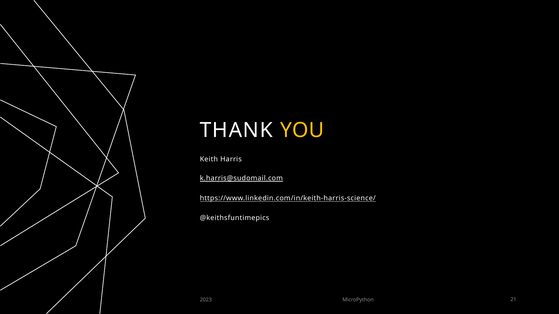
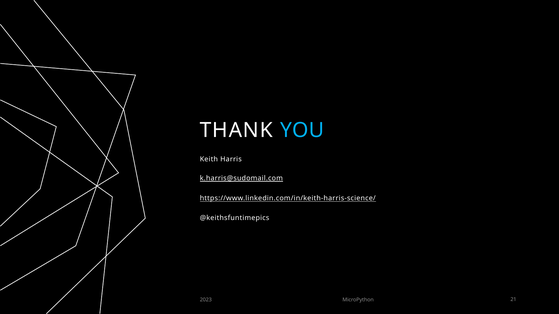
YOU colour: yellow -> light blue
